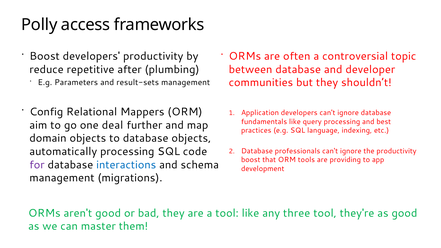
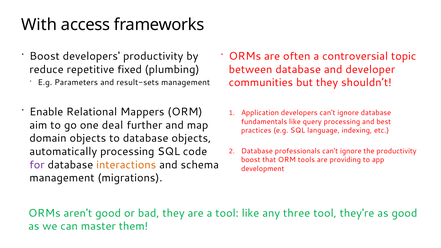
Polly: Polly -> With
after: after -> fixed
Config: Config -> Enable
interactions colour: blue -> orange
